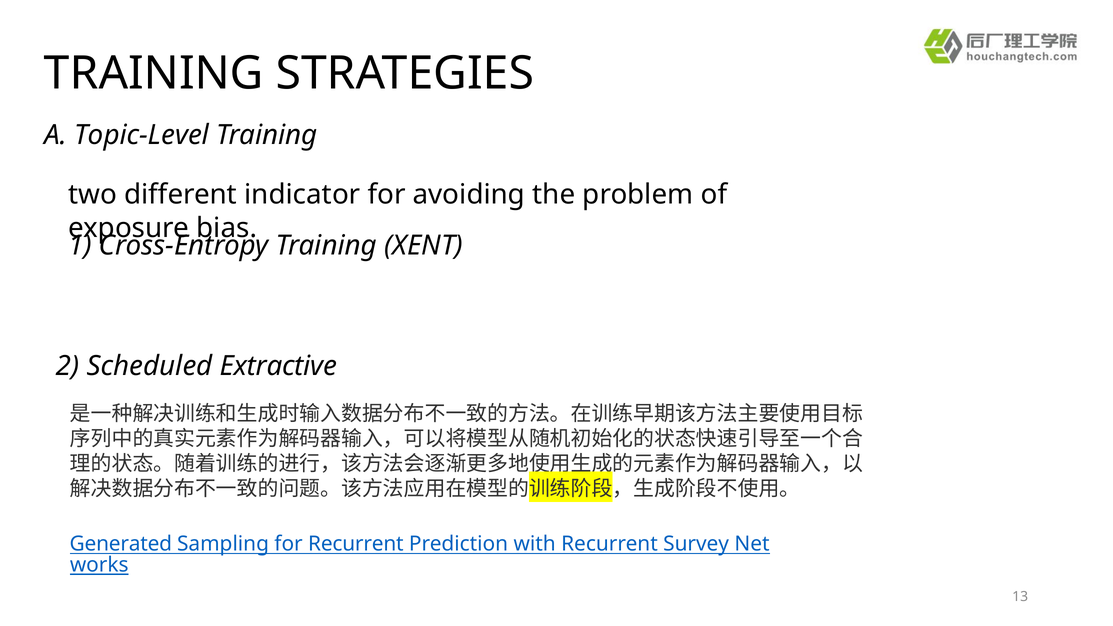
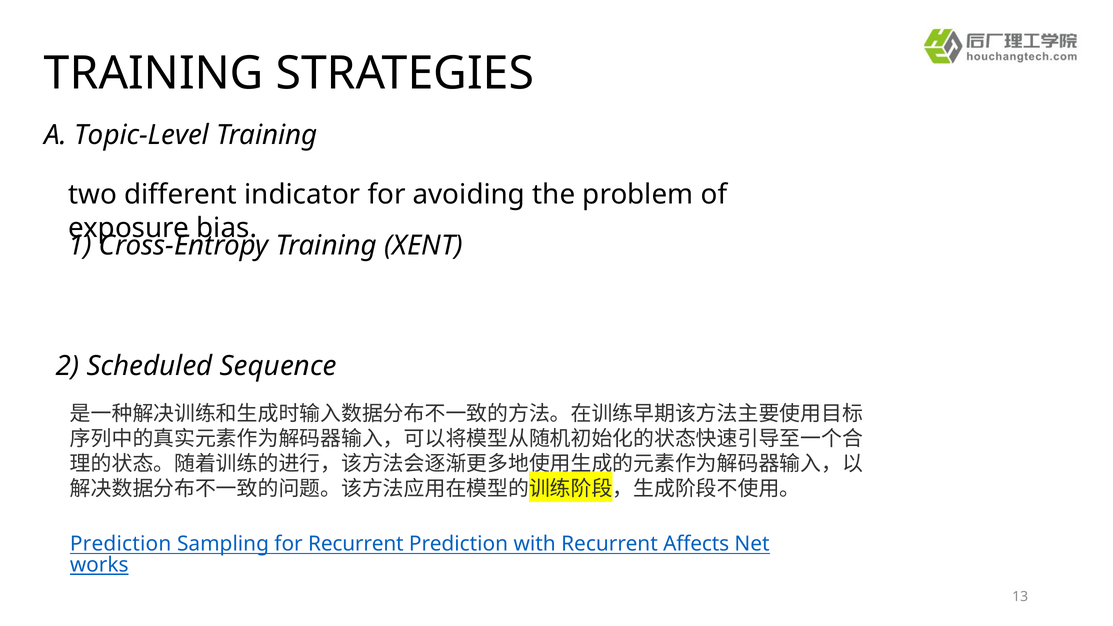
Extractive: Extractive -> Sequence
Generated at (121, 544): Generated -> Prediction
Survey: Survey -> Affects
